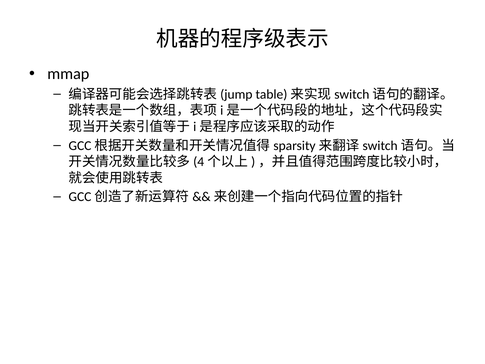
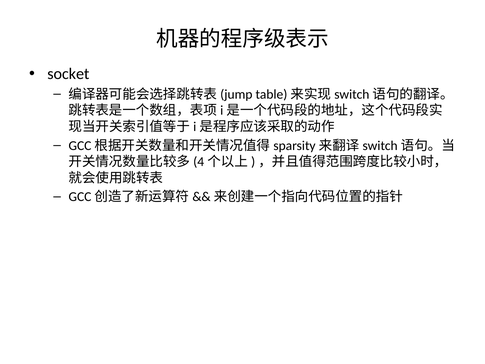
mmap: mmap -> socket
